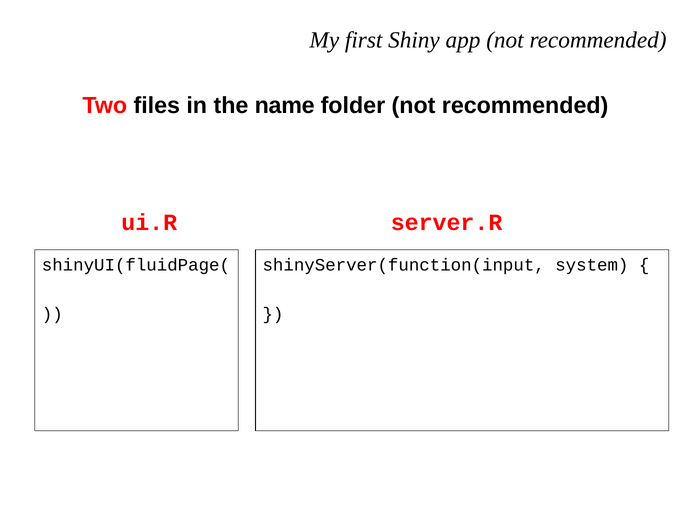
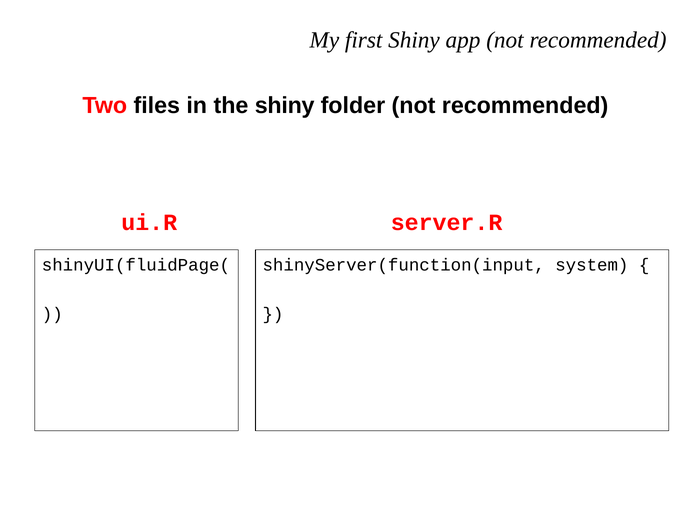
the name: name -> shiny
